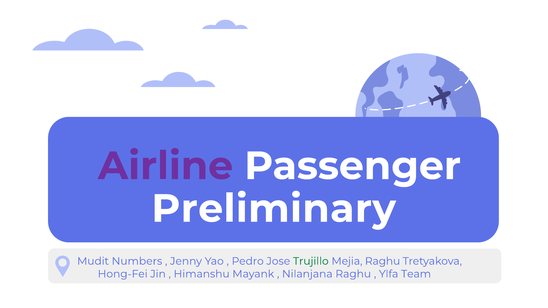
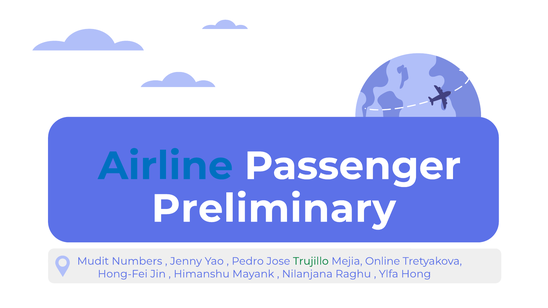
Airline colour: purple -> blue
Raghu at (383, 261): Raghu -> Online
Team: Team -> Hong
